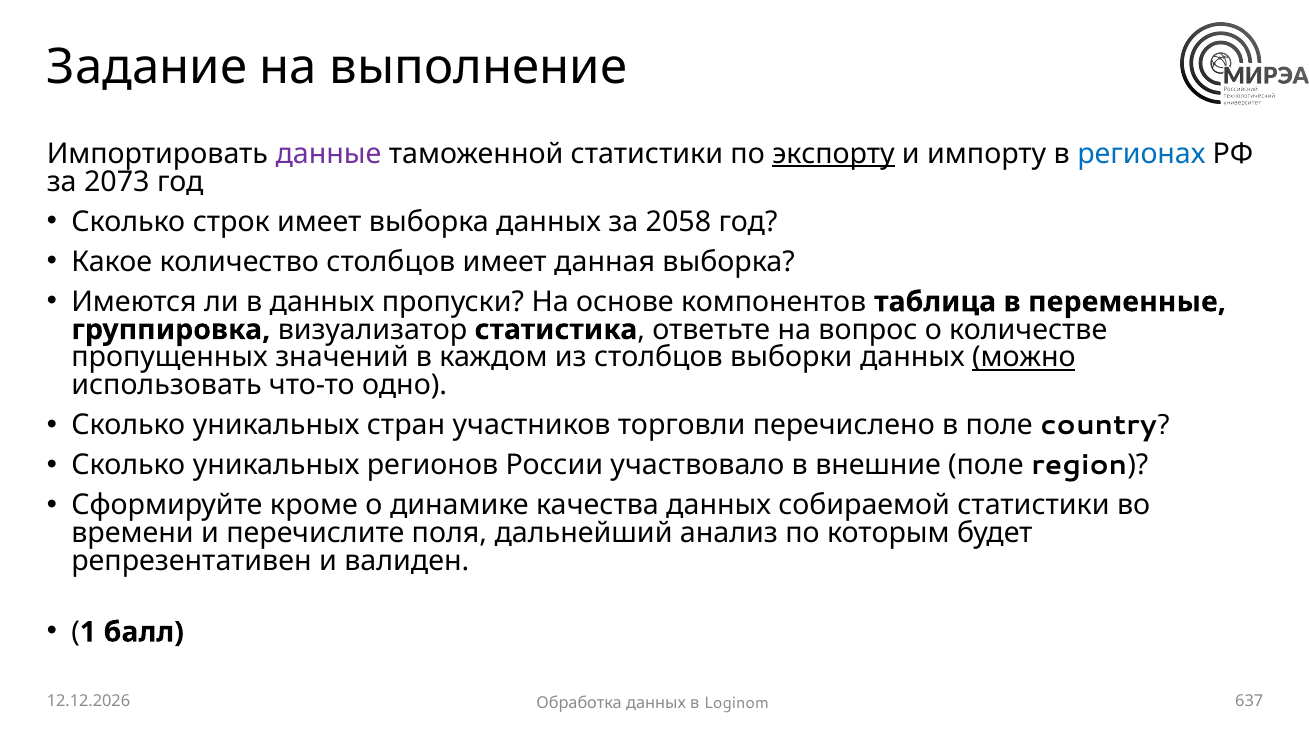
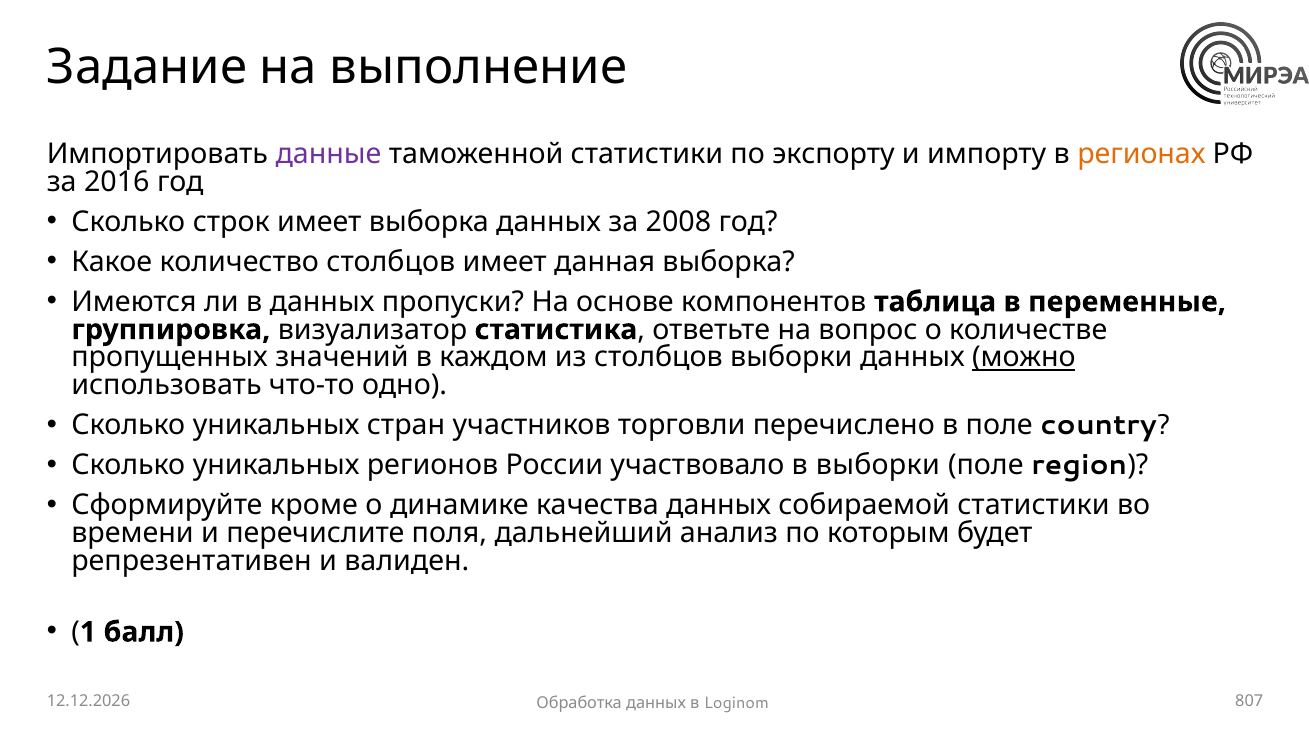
экспорту underline: present -> none
регионах colour: blue -> orange
2073: 2073 -> 2016
2058: 2058 -> 2008
в внешние: внешние -> выборки
637: 637 -> 807
